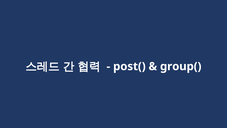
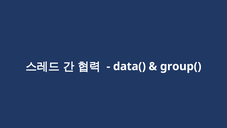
post(: post( -> data(
